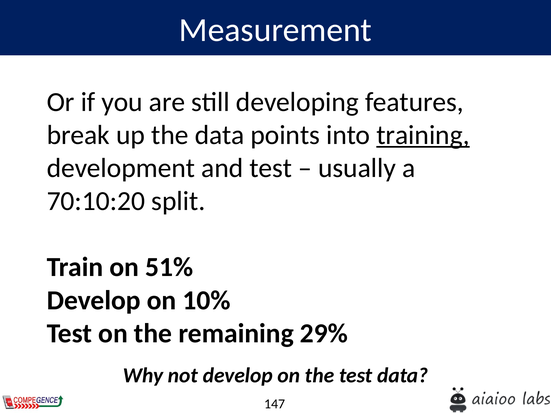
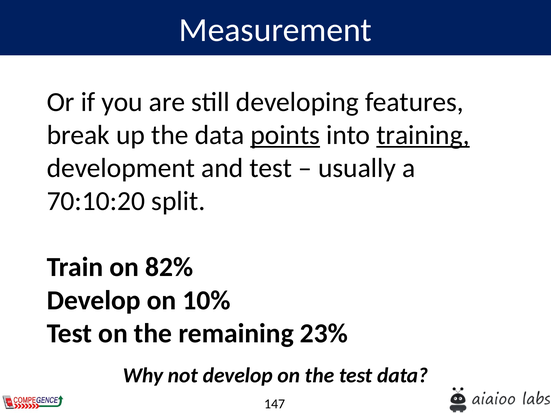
points underline: none -> present
51%: 51% -> 82%
29%: 29% -> 23%
